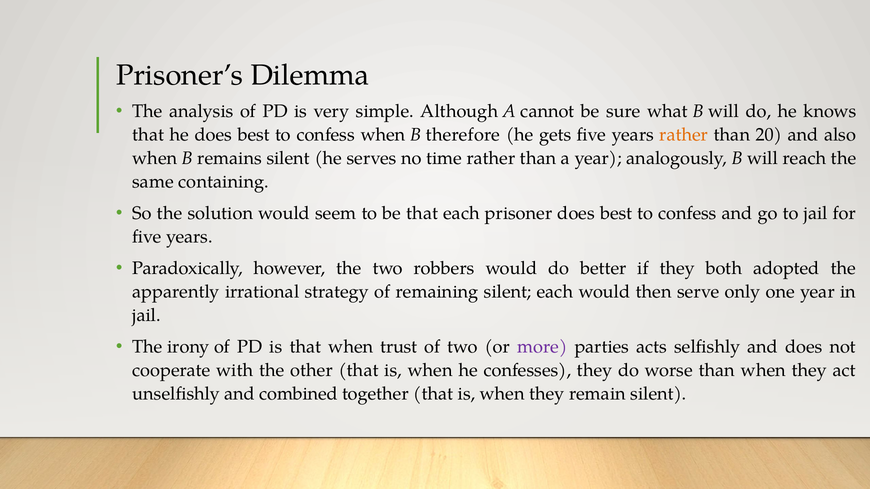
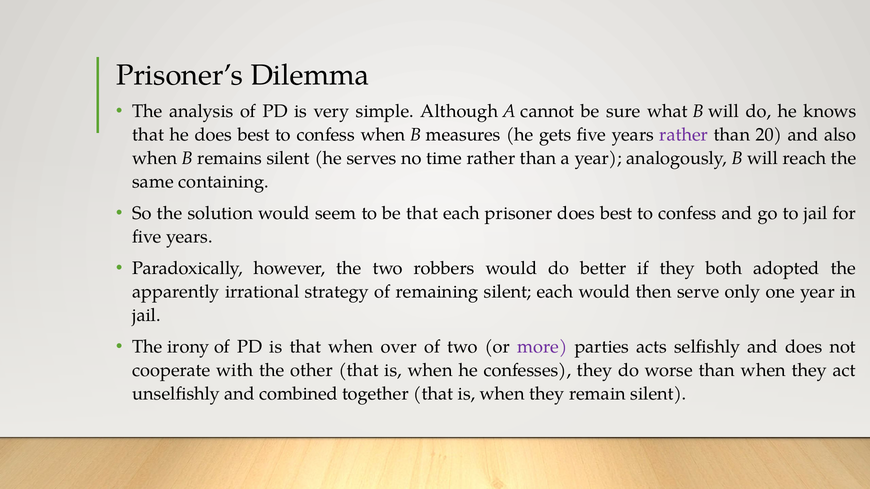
therefore: therefore -> measures
rather at (684, 135) colour: orange -> purple
trust: trust -> over
